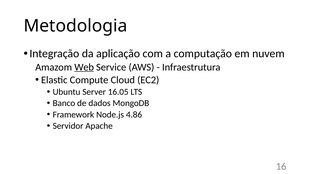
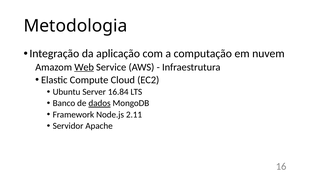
16.05: 16.05 -> 16.84
dados underline: none -> present
4.86: 4.86 -> 2.11
